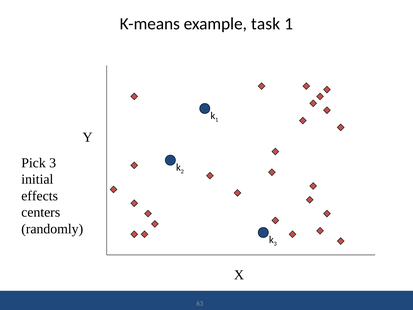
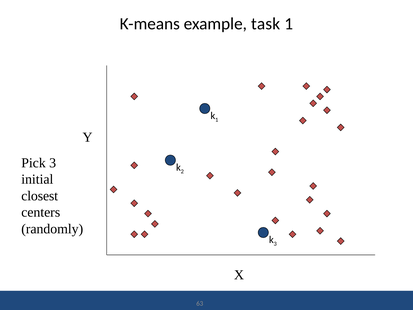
effects: effects -> closest
